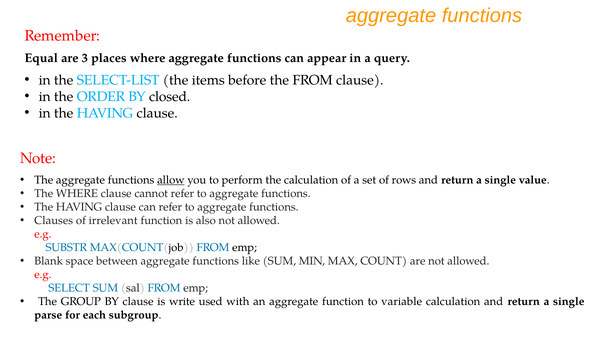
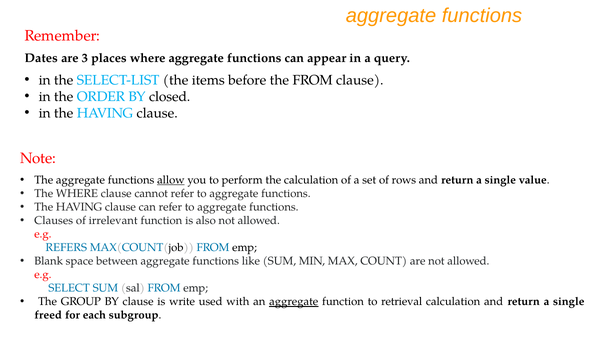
Equal: Equal -> Dates
SUBSTR: SUBSTR -> REFERS
aggregate at (294, 302) underline: none -> present
variable: variable -> retrieval
parse: parse -> freed
